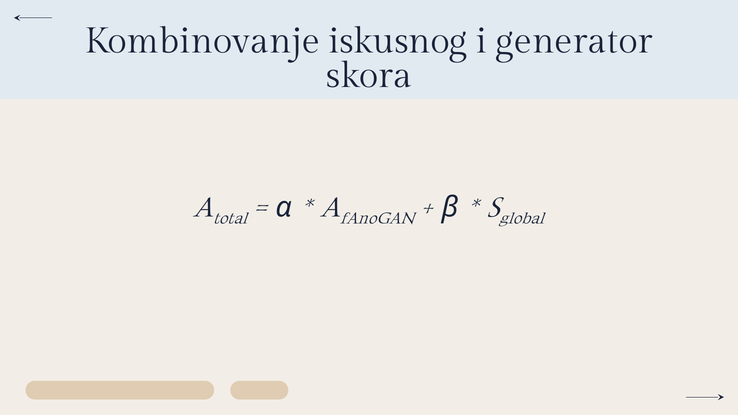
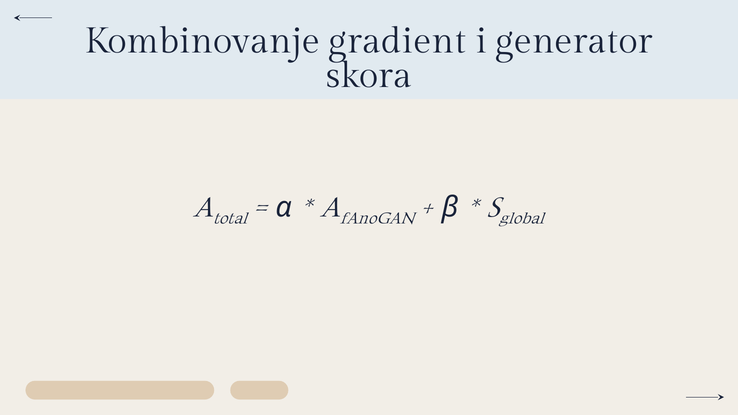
iskusnog: iskusnog -> gradient
